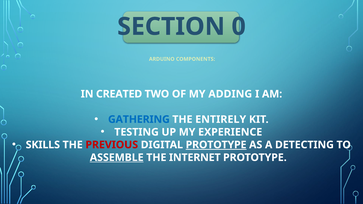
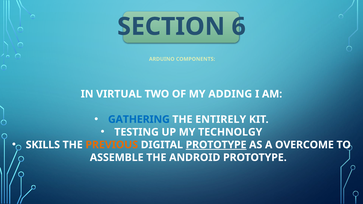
0: 0 -> 6
CREATED: CREATED -> VIRTUAL
EXPERIENCE: EXPERIENCE -> TECHNOLGY
PREVIOUS colour: red -> orange
DETECTING: DETECTING -> OVERCOME
ASSEMBLE underline: present -> none
INTERNET: INTERNET -> ANDROID
